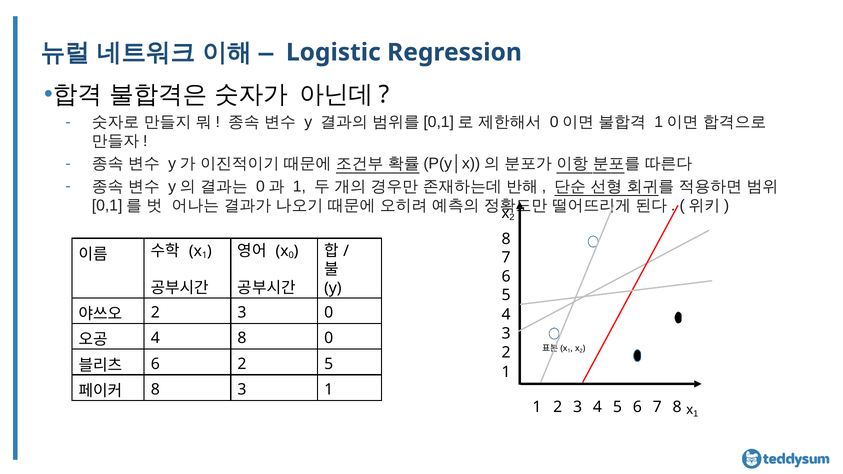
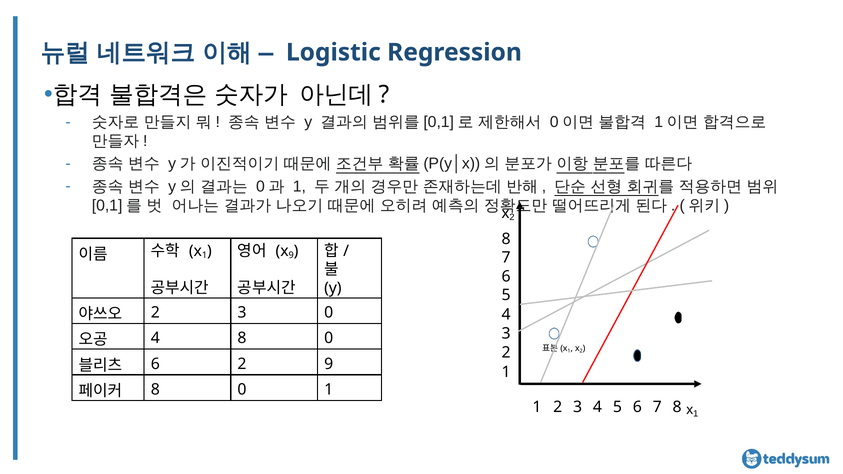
0 at (291, 255): 0 -> 9
2 5: 5 -> 9
3 at (242, 390): 3 -> 0
